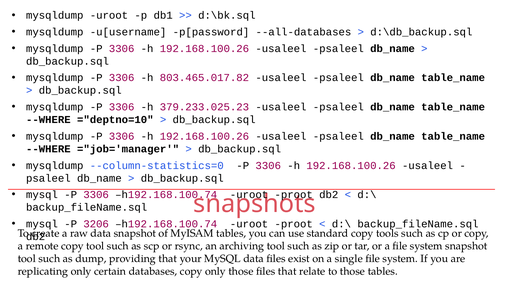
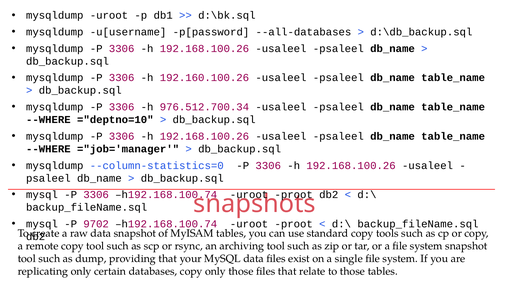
803.465.017.82: 803.465.017.82 -> 192.160.100.26
379.233.025.23: 379.233.025.23 -> 976.512.700.34
3206: 3206 -> 9702
